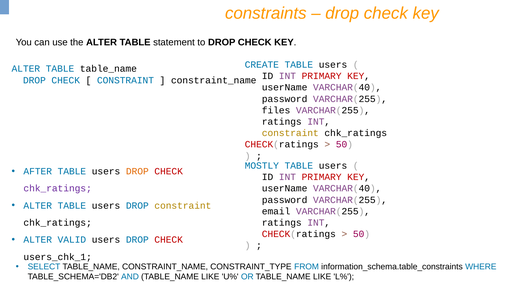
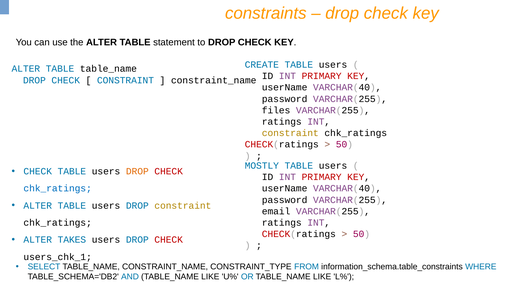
AFTER at (38, 171): AFTER -> CHECK
chk_ratings at (58, 188) colour: purple -> blue
VALID: VALID -> TAKES
